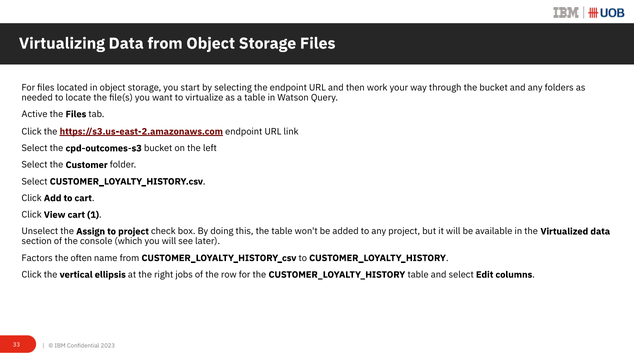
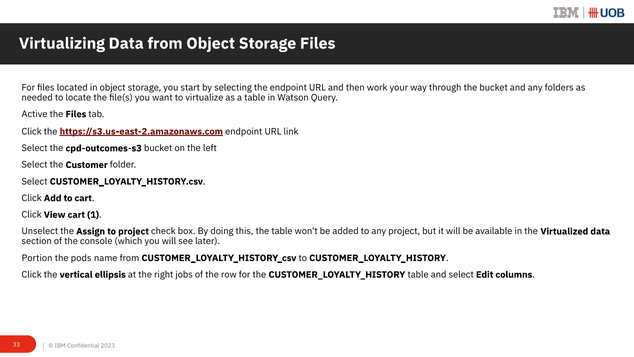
Factors: Factors -> Portion
often: often -> pods
